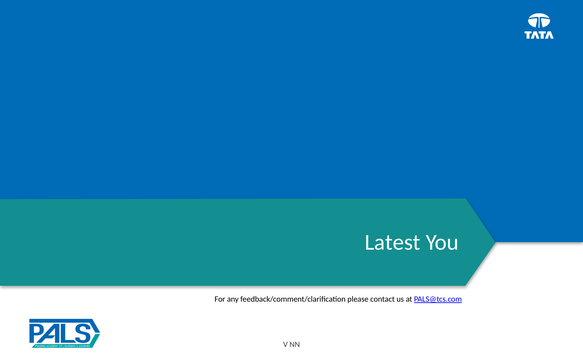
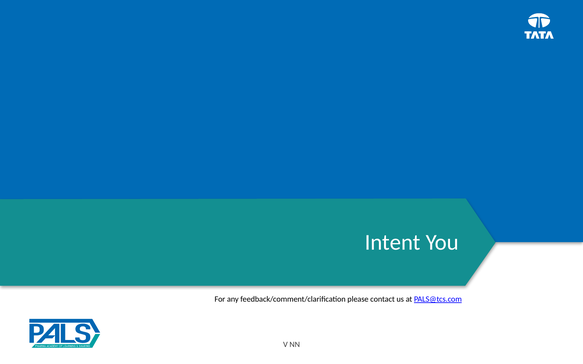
Latest: Latest -> Intent
